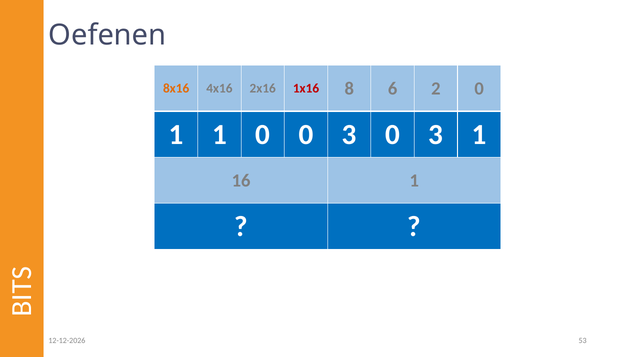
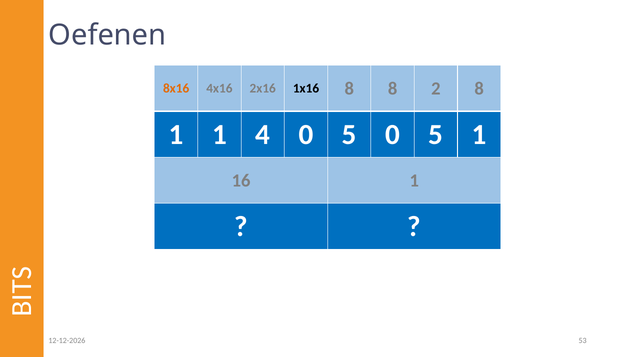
1x16 colour: red -> black
8 6: 6 -> 8
2 0: 0 -> 8
1 0: 0 -> 4
3 at (349, 135): 3 -> 5
3 at (436, 135): 3 -> 5
